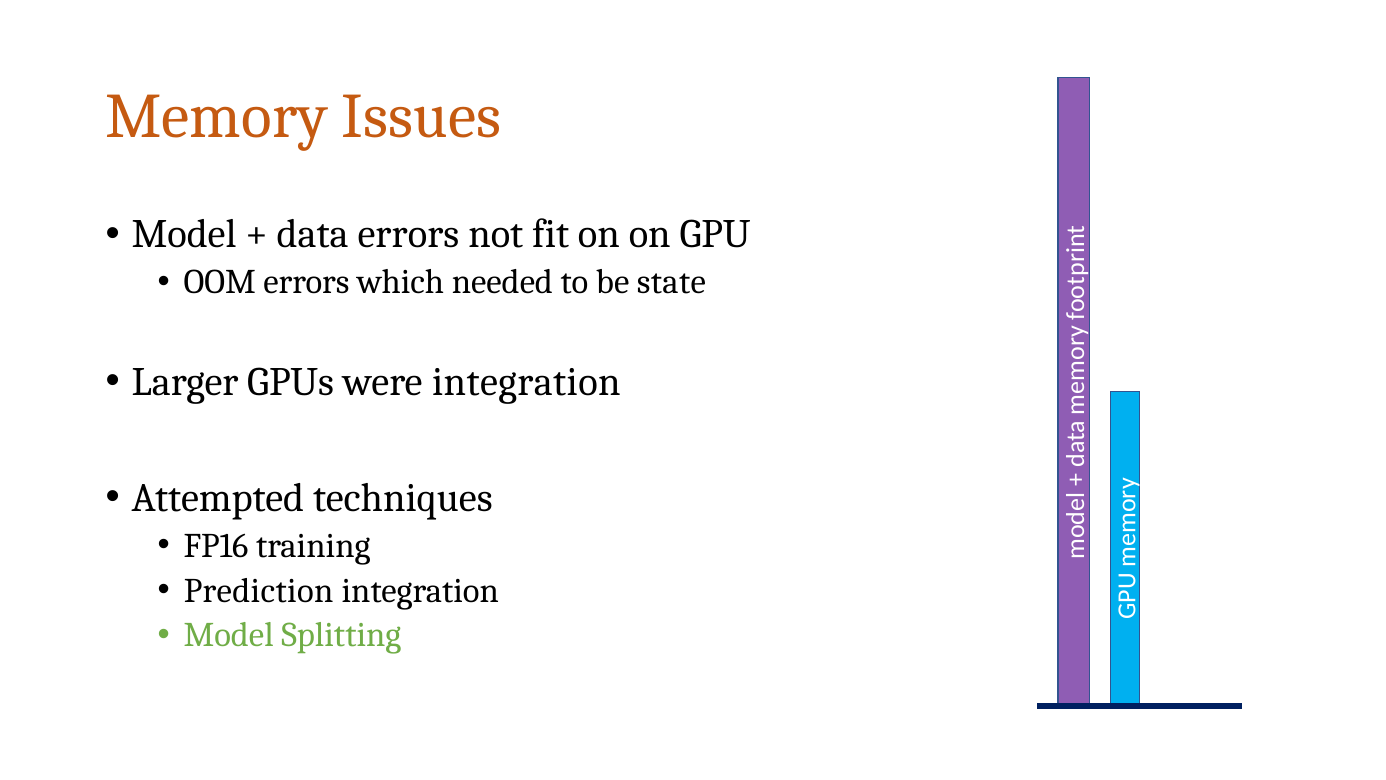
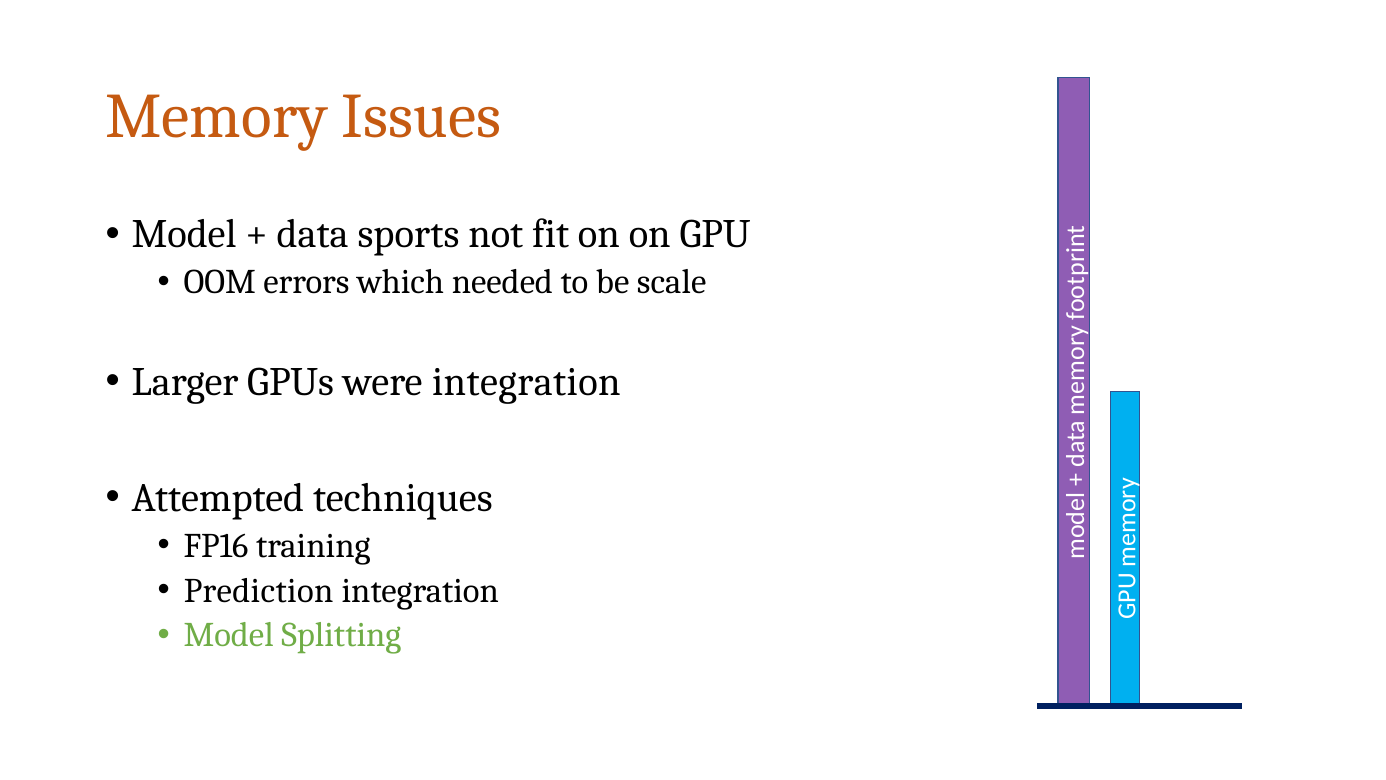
data errors: errors -> sports
state: state -> scale
